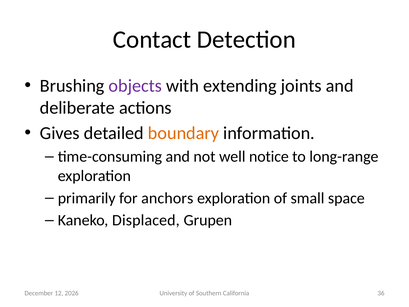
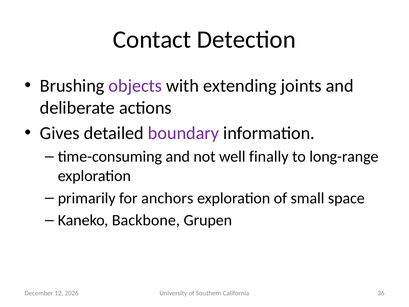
boundary colour: orange -> purple
notice: notice -> finally
Displaced: Displaced -> Backbone
